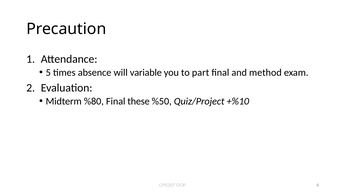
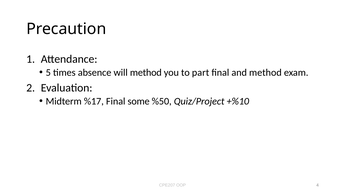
will variable: variable -> method
%80: %80 -> %17
these: these -> some
